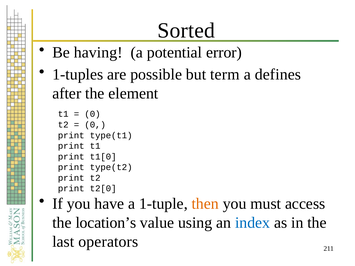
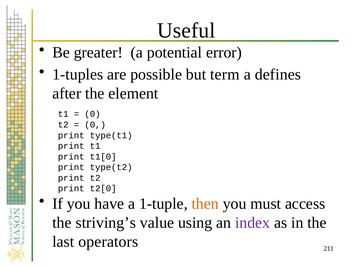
Sorted: Sorted -> Useful
having: having -> greater
location’s: location’s -> striving’s
index colour: blue -> purple
